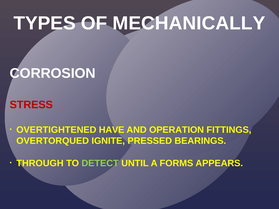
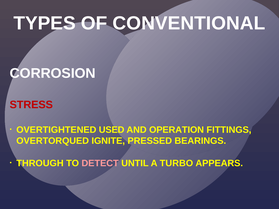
MECHANICALLY: MECHANICALLY -> CONVENTIONAL
HAVE: HAVE -> USED
DETECT colour: light green -> pink
FORMS: FORMS -> TURBO
